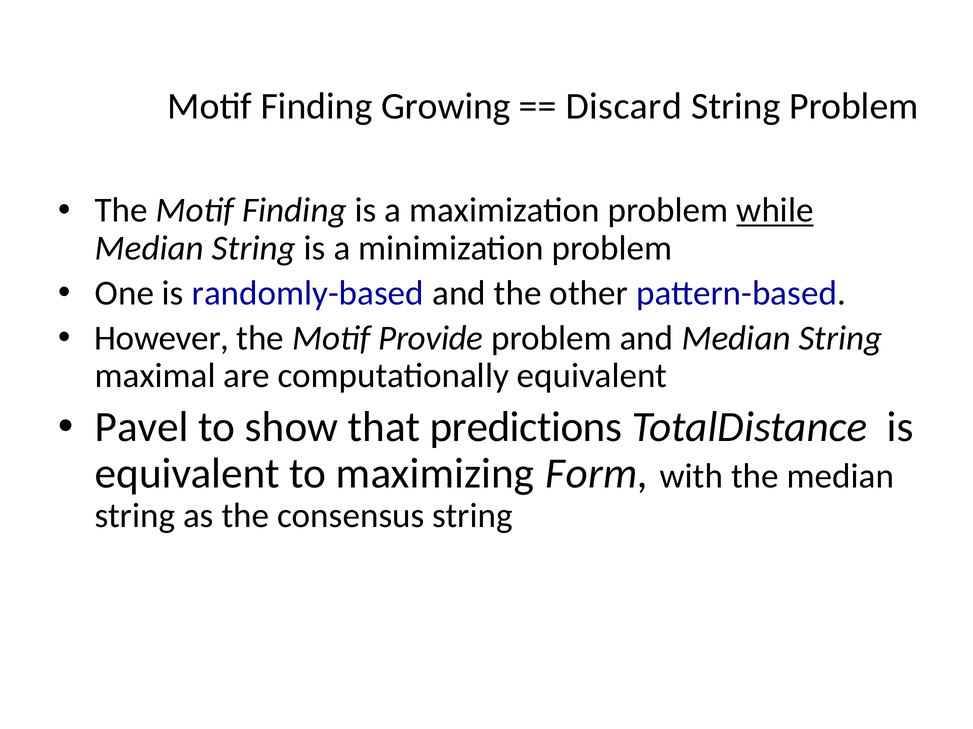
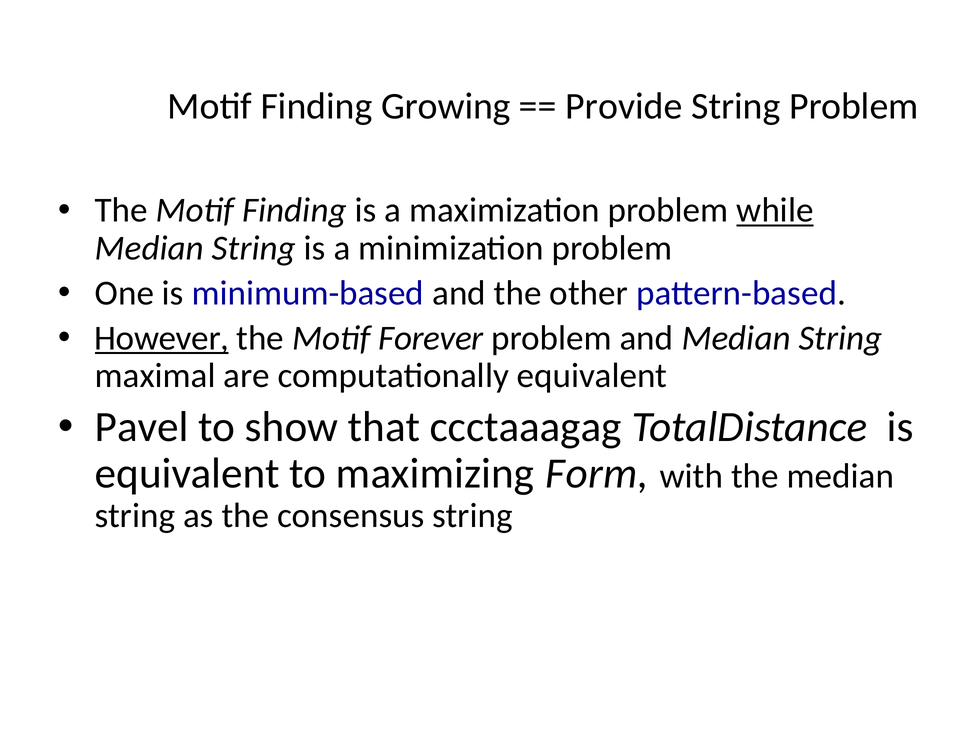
Discard: Discard -> Provide
randomly-based: randomly-based -> minimum-based
However underline: none -> present
Provide: Provide -> Forever
predictions: predictions -> ccctaaagag
